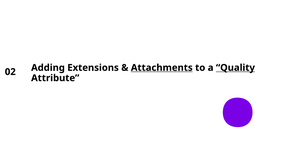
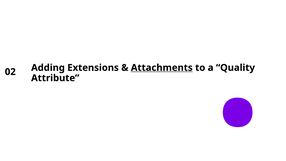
Quality underline: present -> none
